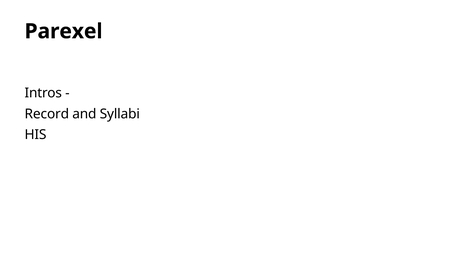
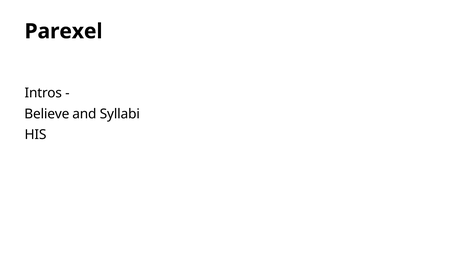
Record: Record -> Believe
